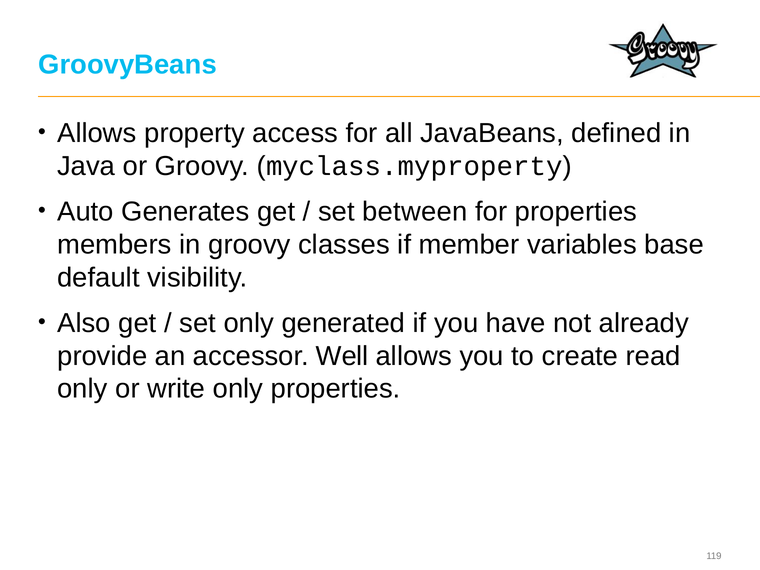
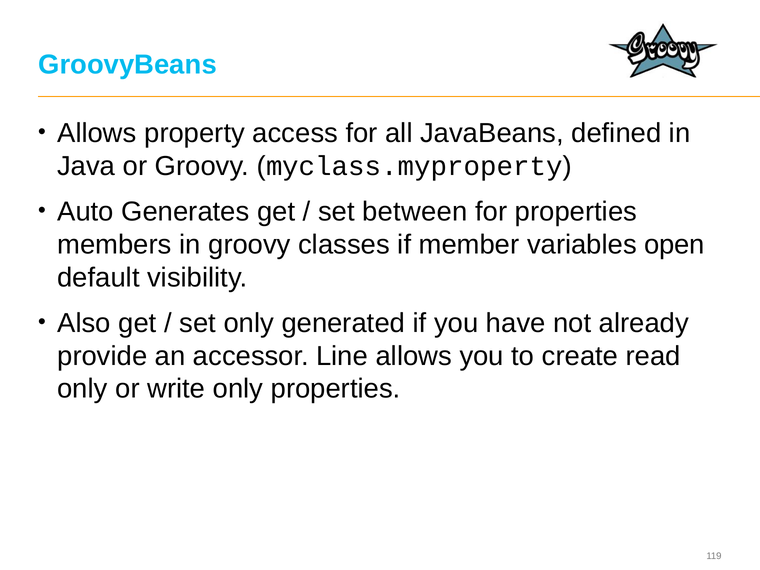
base: base -> open
Well: Well -> Line
